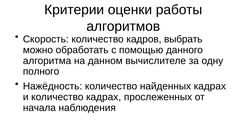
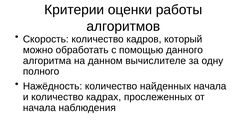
выбрать: выбрать -> который
найденных кадрах: кадрах -> начала
